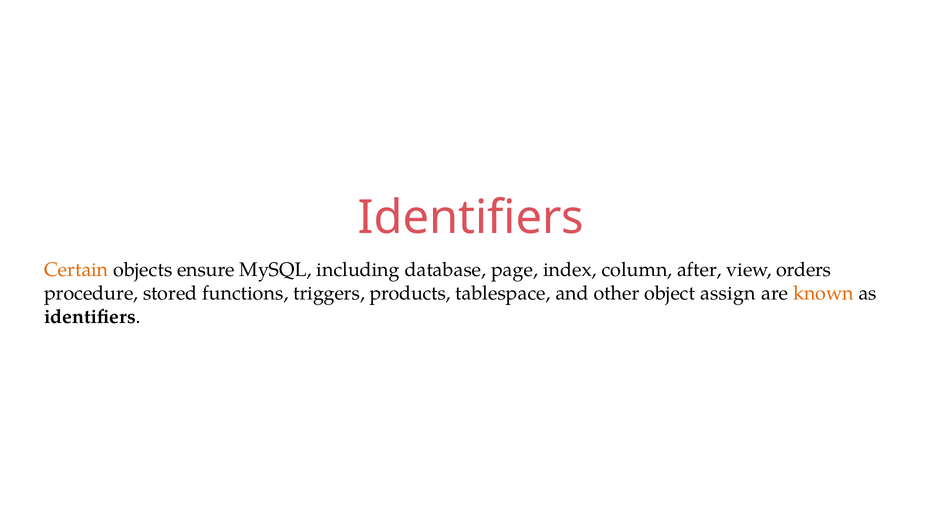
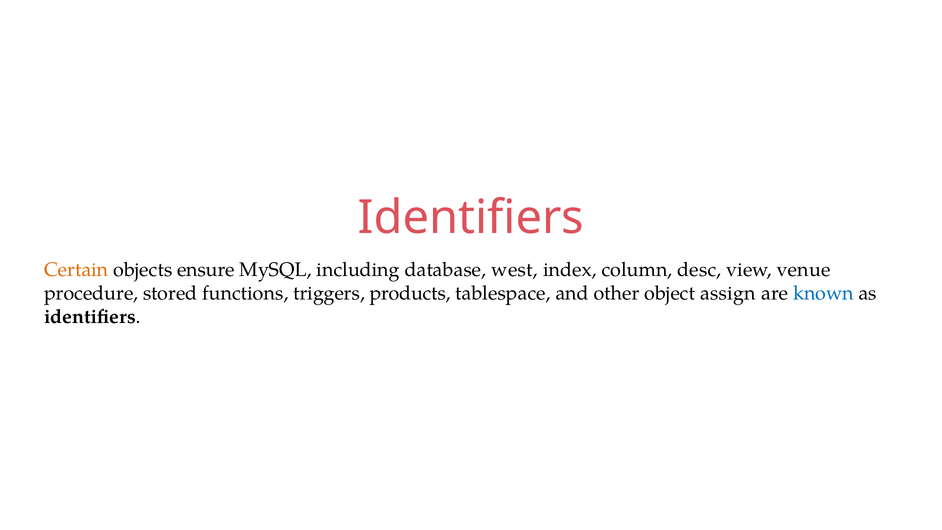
page: page -> west
after: after -> desc
orders: orders -> venue
known colour: orange -> blue
